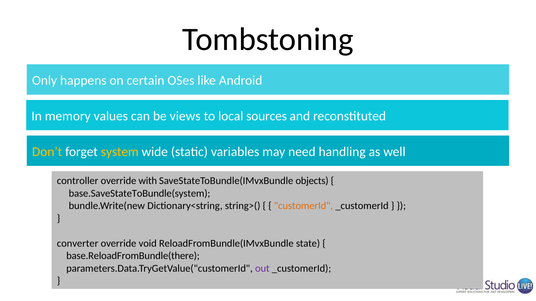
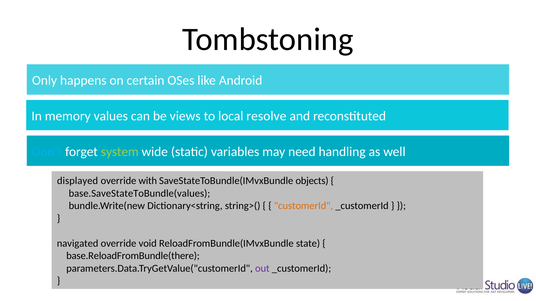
sources: sources -> resolve
Don’t colour: yellow -> light blue
system colour: yellow -> light green
controller: controller -> displayed
base.SaveStateToBundle(system: base.SaveStateToBundle(system -> base.SaveStateToBundle(values
converter: converter -> navigated
